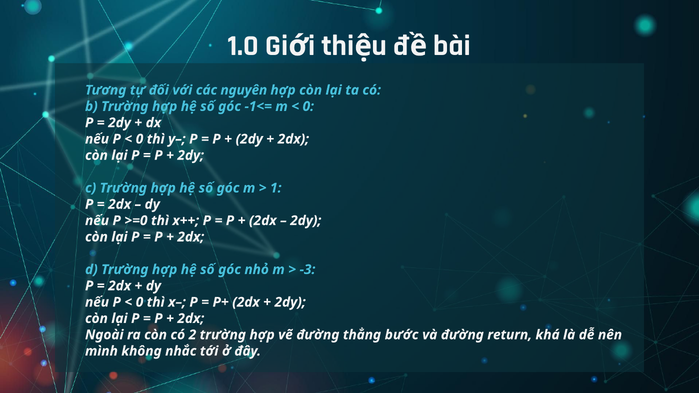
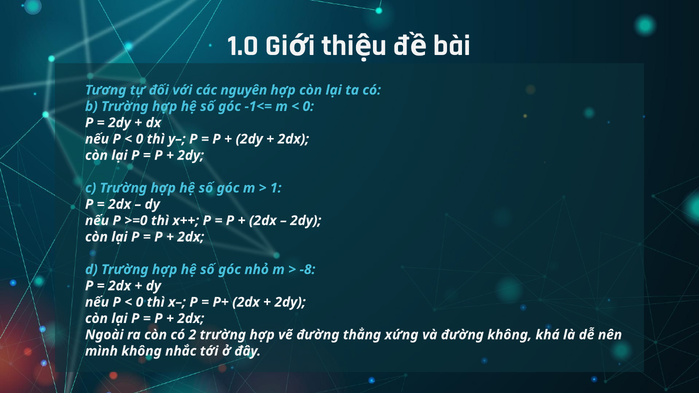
-3: -3 -> -8
bước: bước -> xứng
đường return: return -> không
